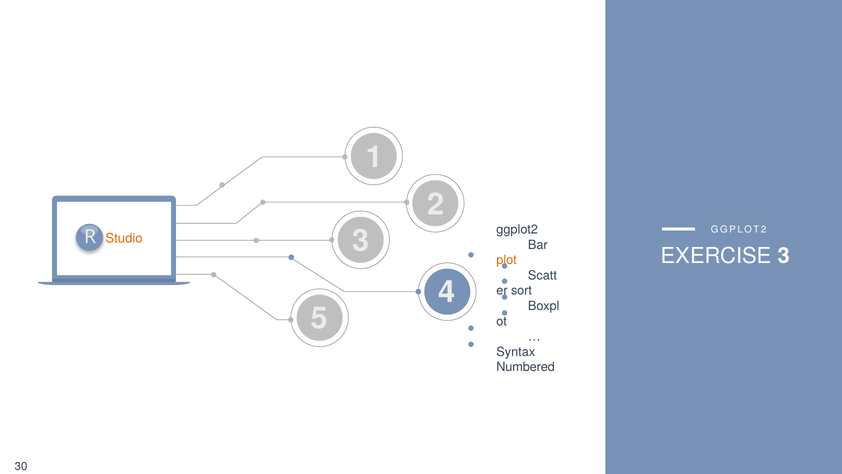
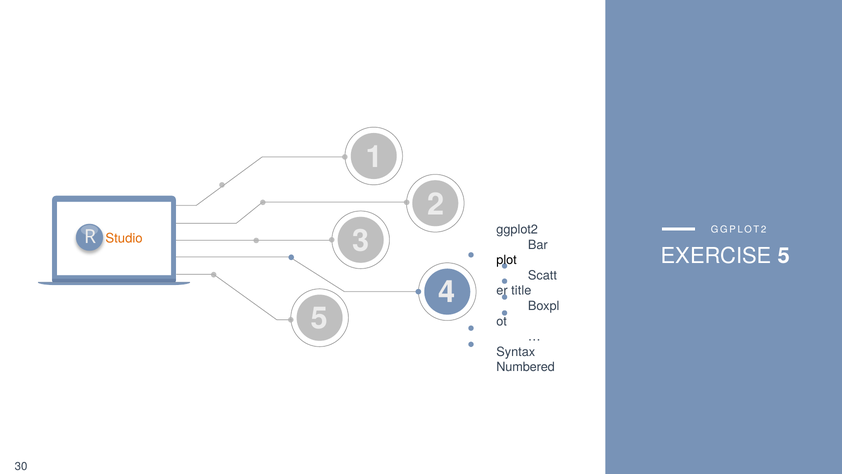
EXERCISE 3: 3 -> 5
plot colour: orange -> black
sort: sort -> title
